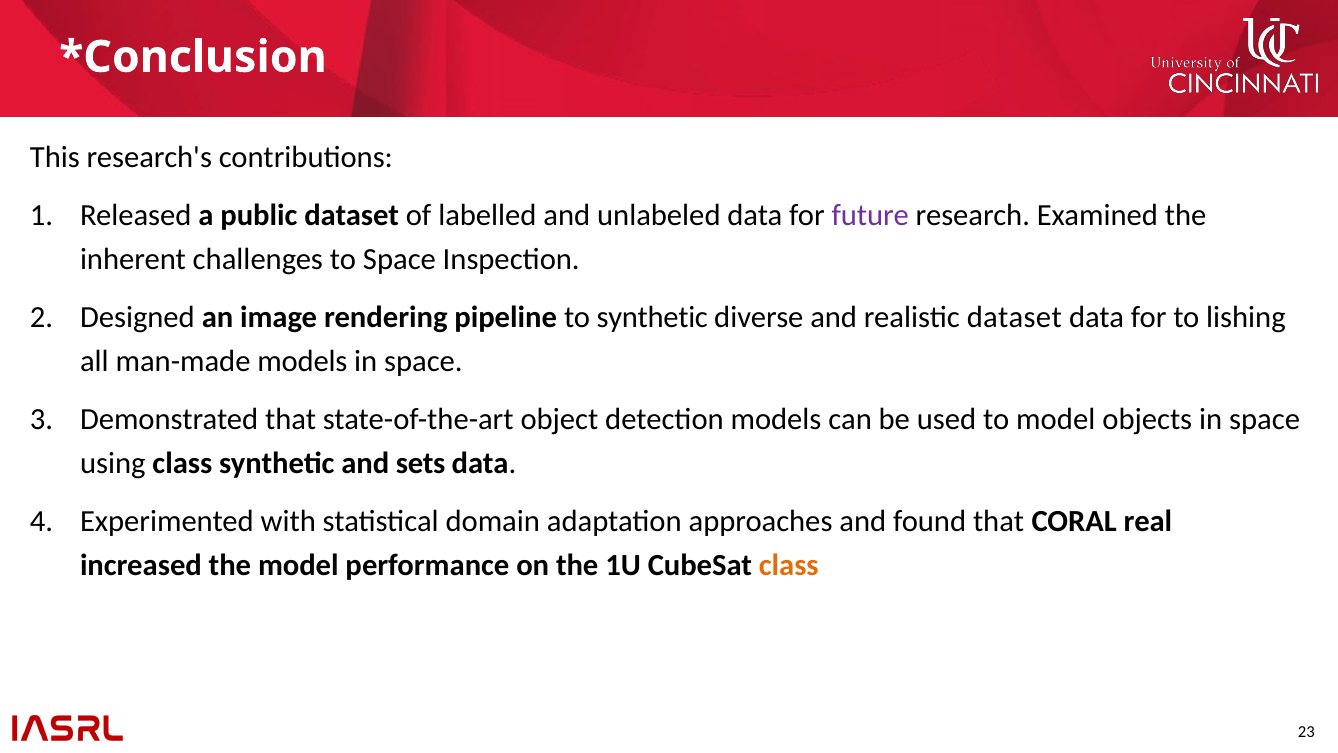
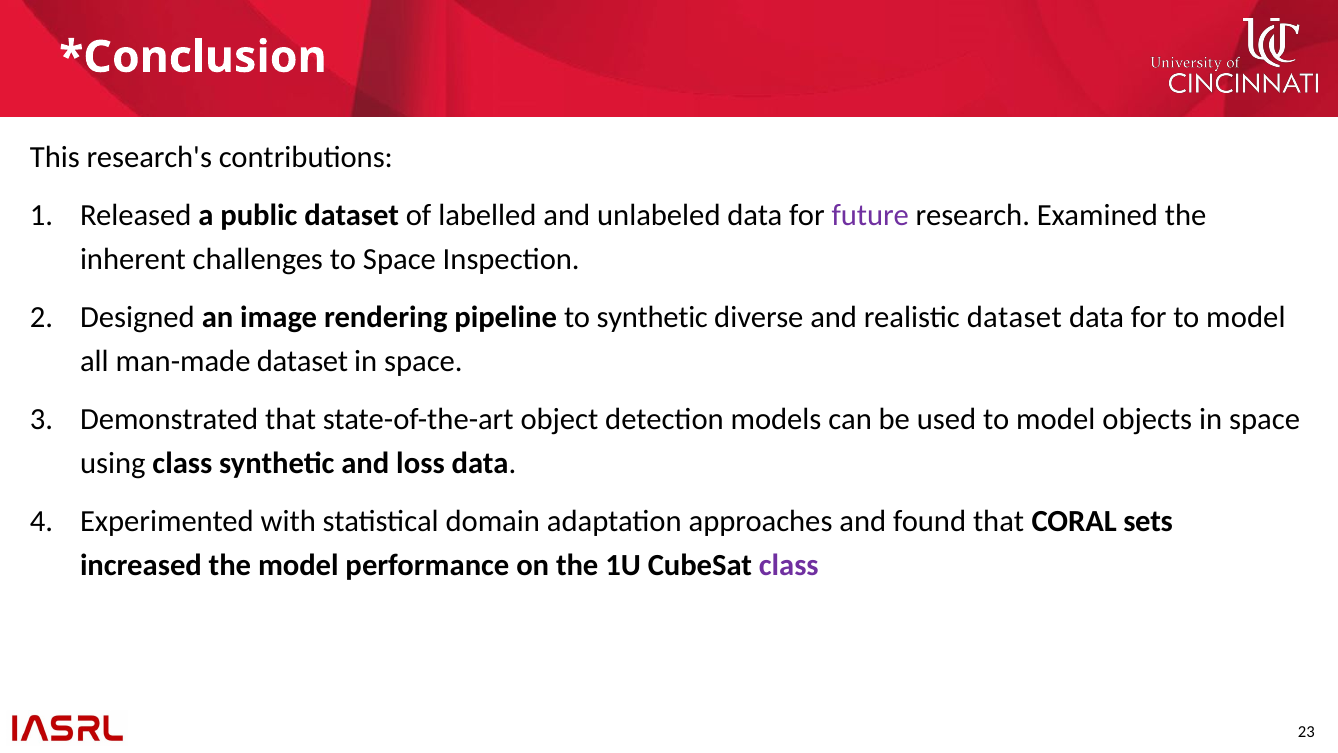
for to lishing: lishing -> model
man-made models: models -> dataset
sets: sets -> loss
real: real -> sets
class at (789, 565) colour: orange -> purple
